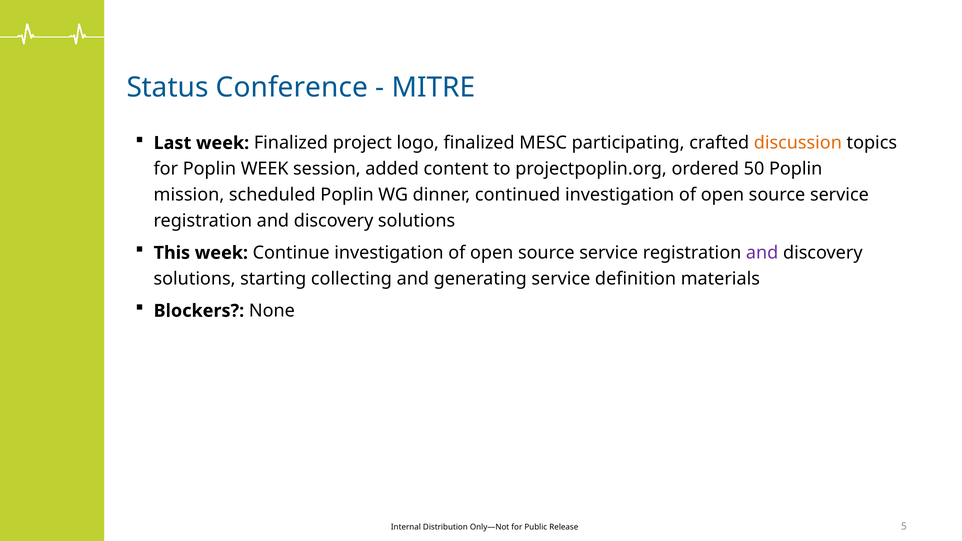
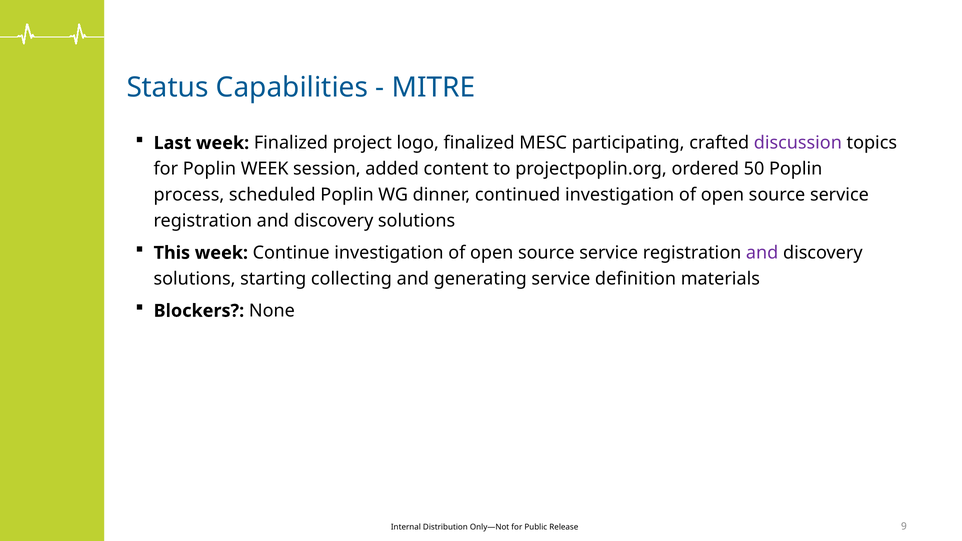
Conference: Conference -> Capabilities
discussion colour: orange -> purple
mission: mission -> process
5: 5 -> 9
